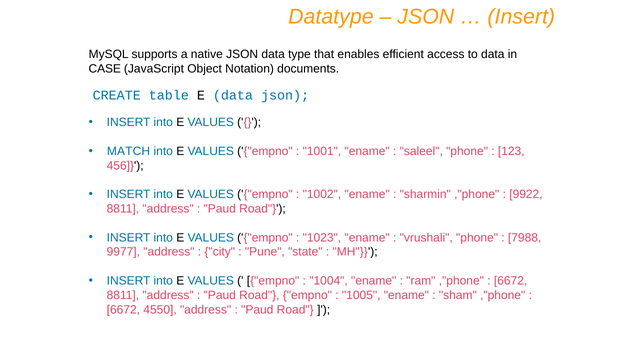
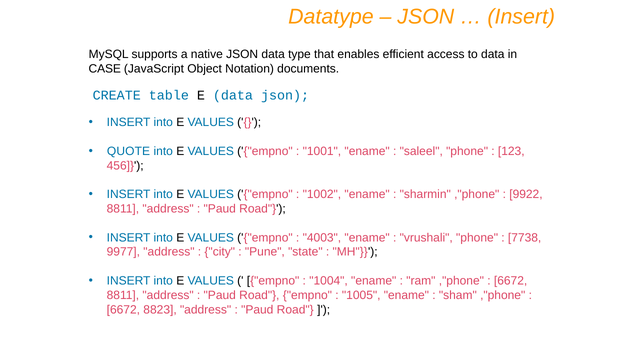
MATCH: MATCH -> QUOTE
1023: 1023 -> 4003
7988: 7988 -> 7738
4550: 4550 -> 8823
